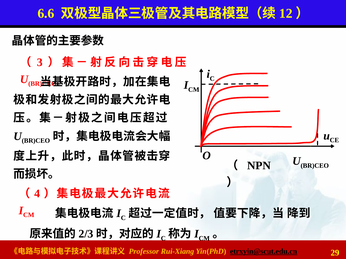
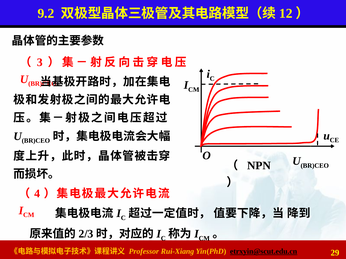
6.6: 6.6 -> 9.2
